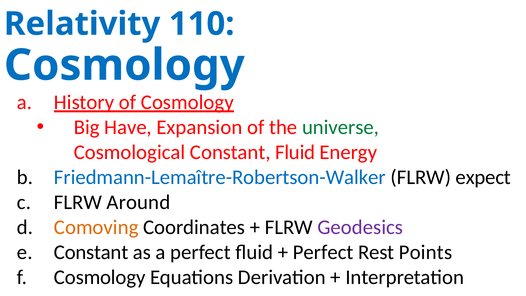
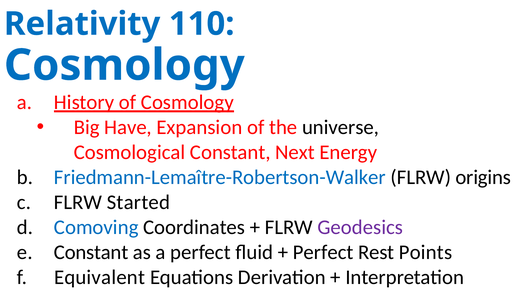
universe colour: green -> black
Constant Fluid: Fluid -> Next
expect: expect -> origins
Around: Around -> Started
Comoving colour: orange -> blue
Cosmology at (100, 277): Cosmology -> Equivalent
